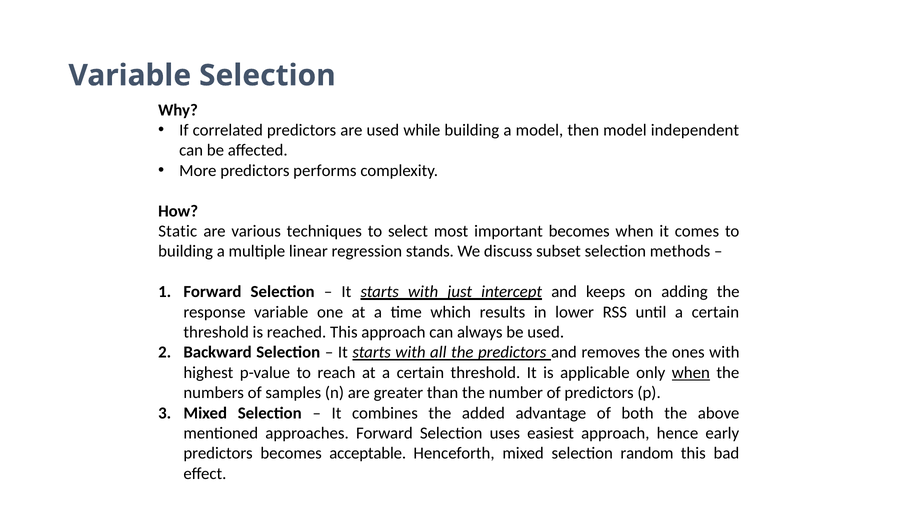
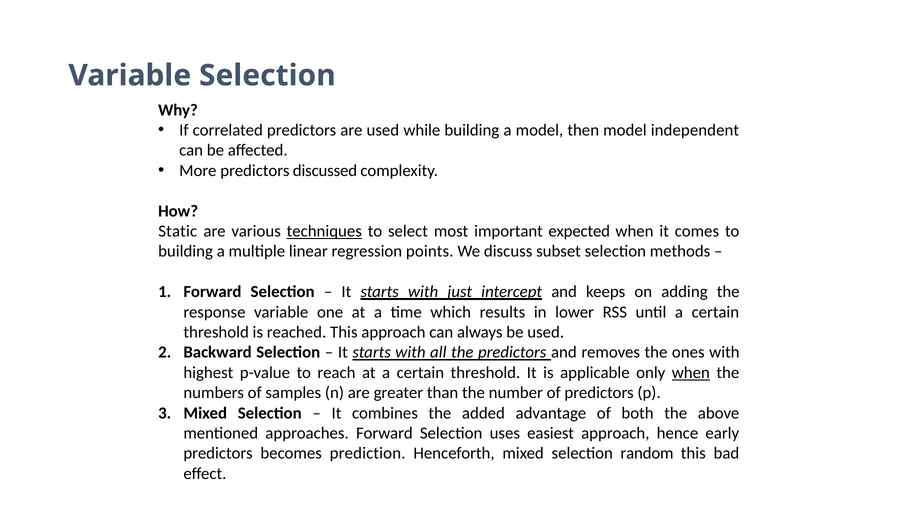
performs: performs -> discussed
techniques underline: none -> present
important becomes: becomes -> expected
stands: stands -> points
acceptable: acceptable -> prediction
